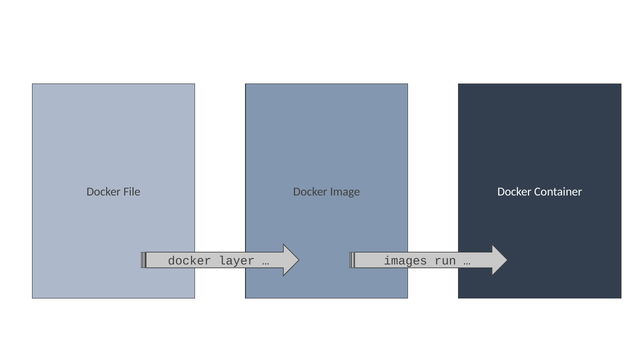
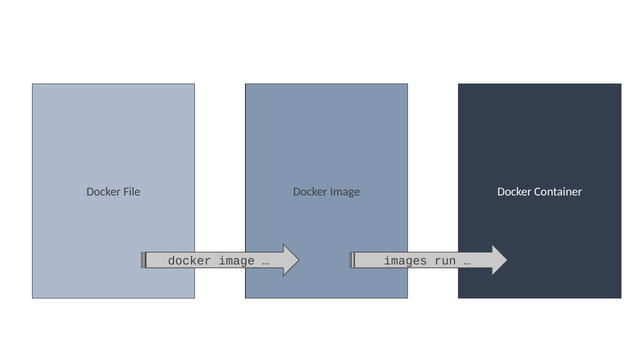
layer at (237, 261): layer -> image
